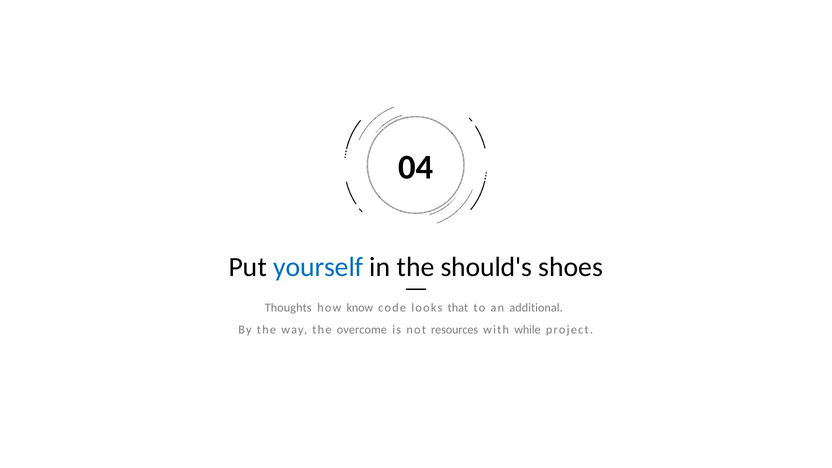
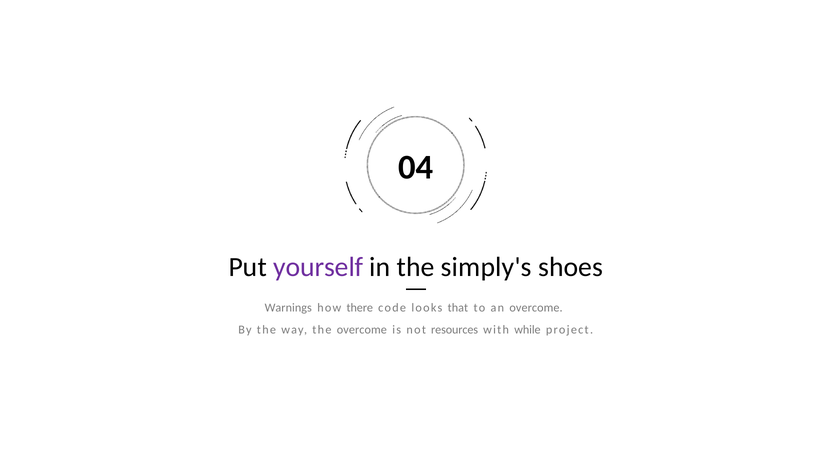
yourself colour: blue -> purple
should's: should's -> simply's
Thoughts: Thoughts -> Warnings
know: know -> there
an additional: additional -> overcome
